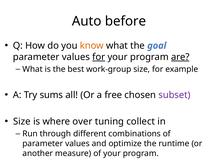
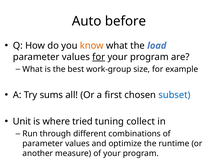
goal: goal -> load
are underline: present -> none
free: free -> first
subset colour: purple -> blue
Size at (22, 121): Size -> Unit
over: over -> tried
